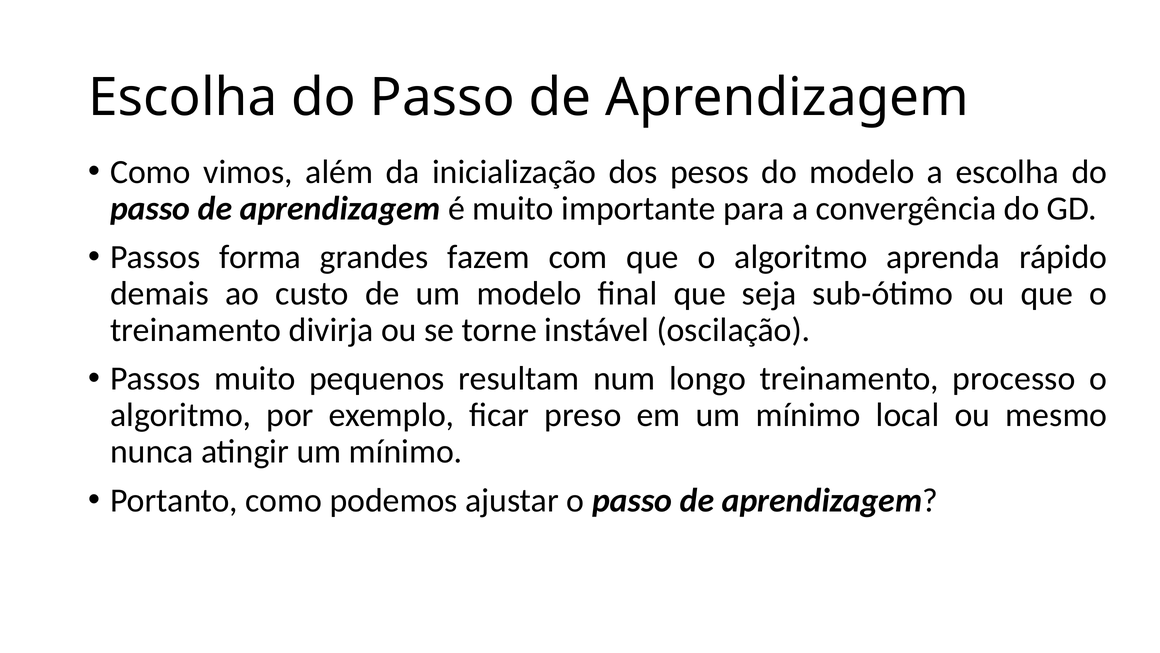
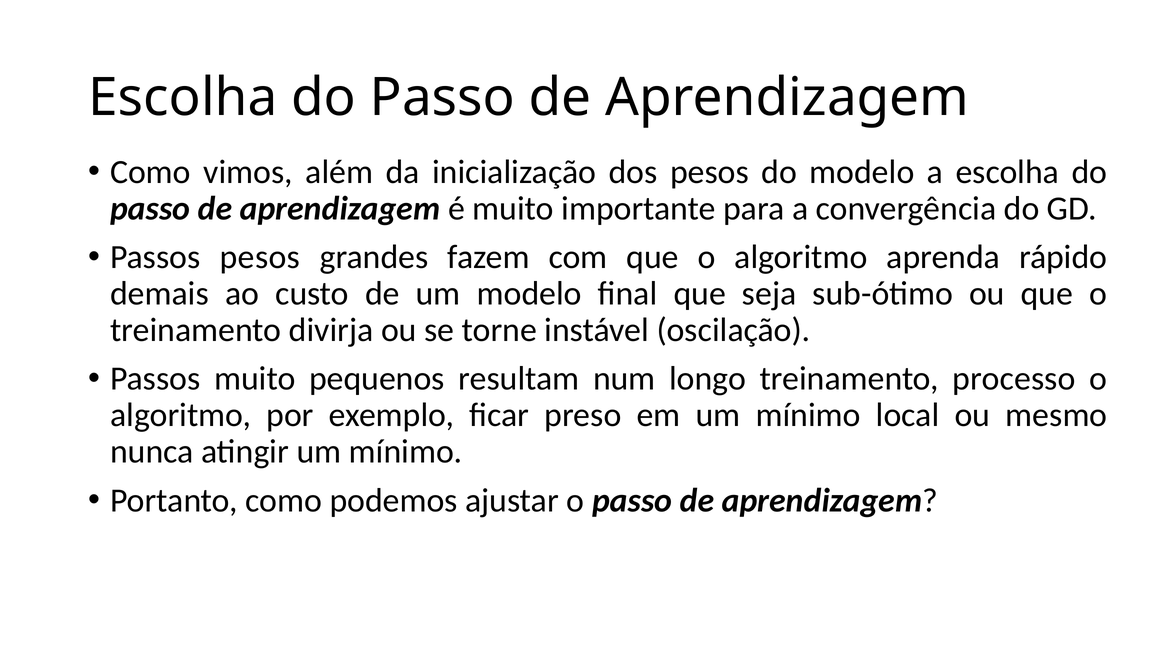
Passos forma: forma -> pesos
